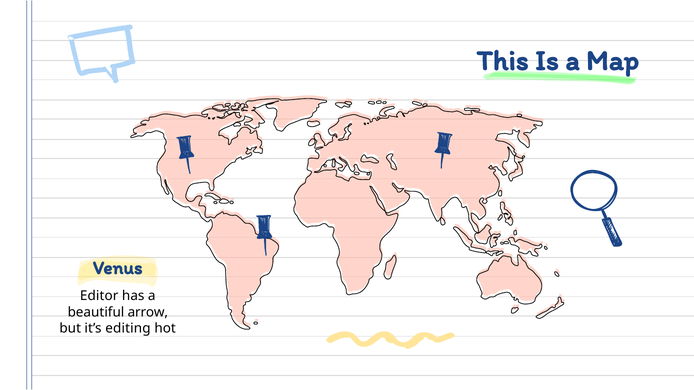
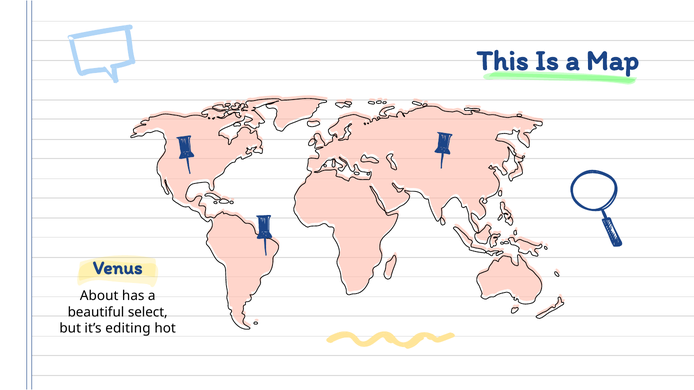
Editor: Editor -> About
arrow: arrow -> select
